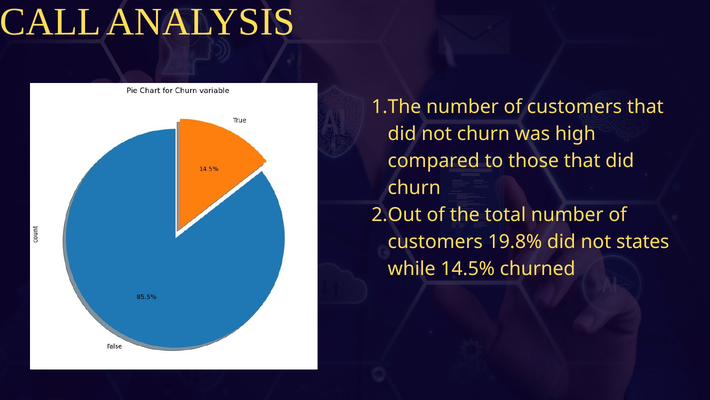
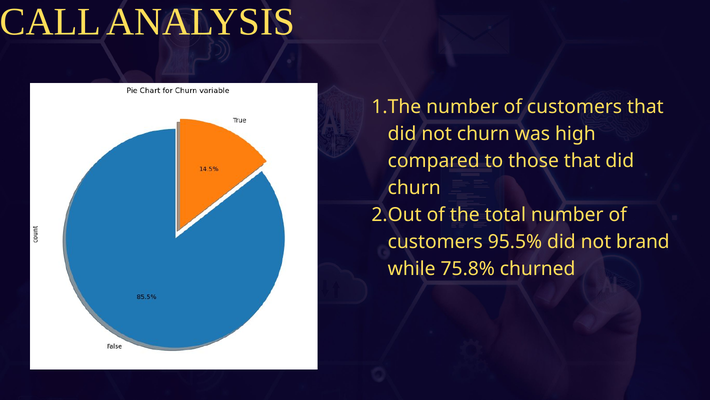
19.8%: 19.8% -> 95.5%
states: states -> brand
14.5%: 14.5% -> 75.8%
